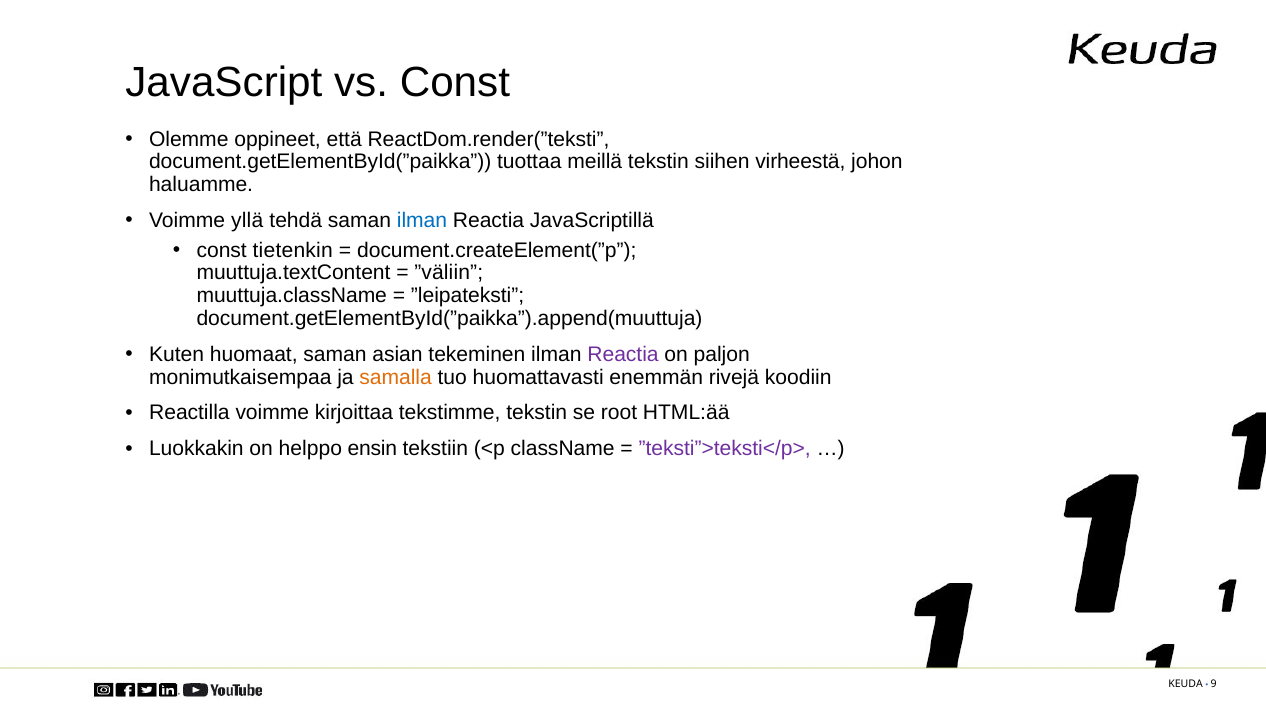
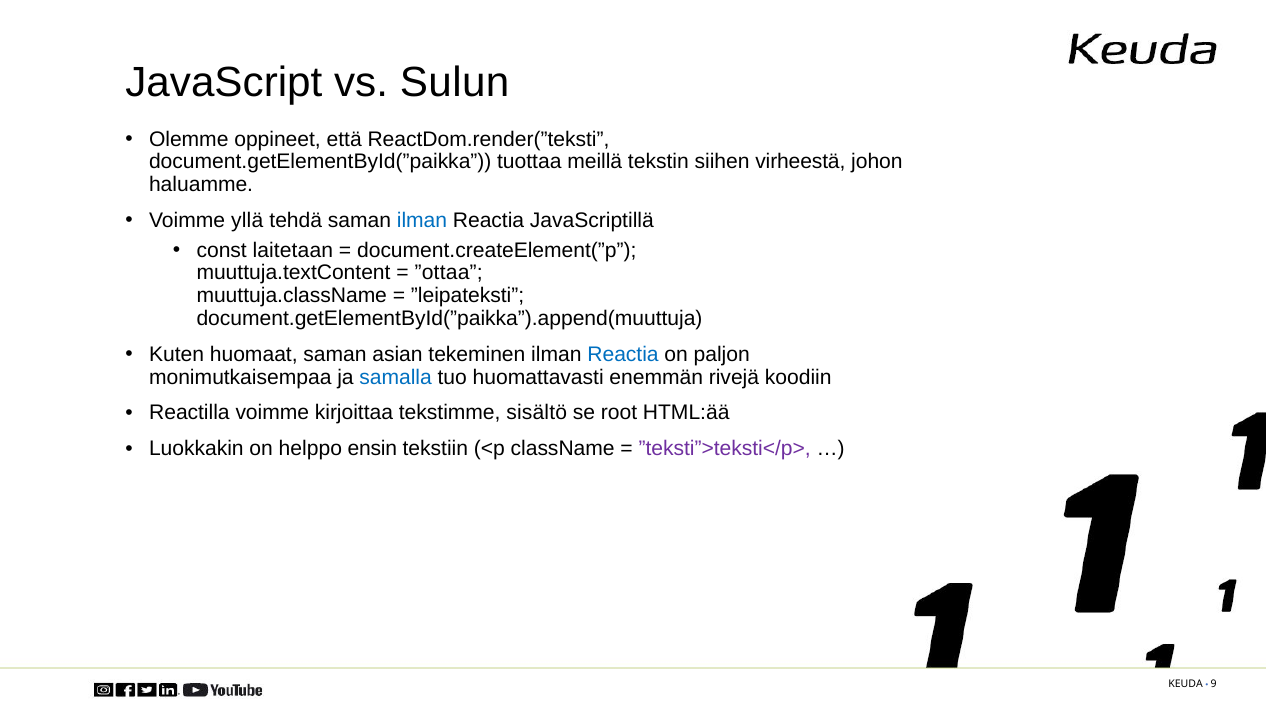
vs Const: Const -> Sulun
tietenkin: tietenkin -> laitetaan
”väliin: ”väliin -> ”ottaa
Reactia at (623, 354) colour: purple -> blue
samalla colour: orange -> blue
tekstimme tekstin: tekstin -> sisältö
